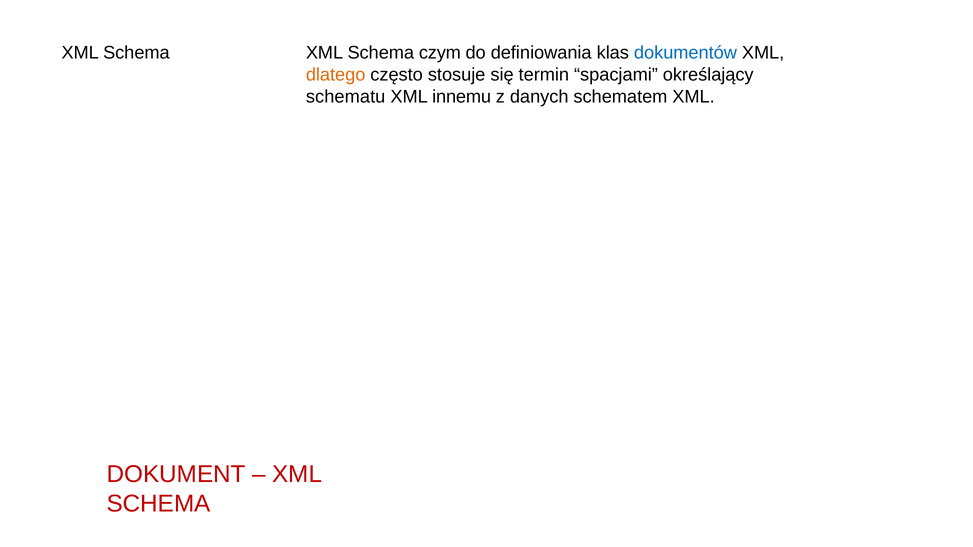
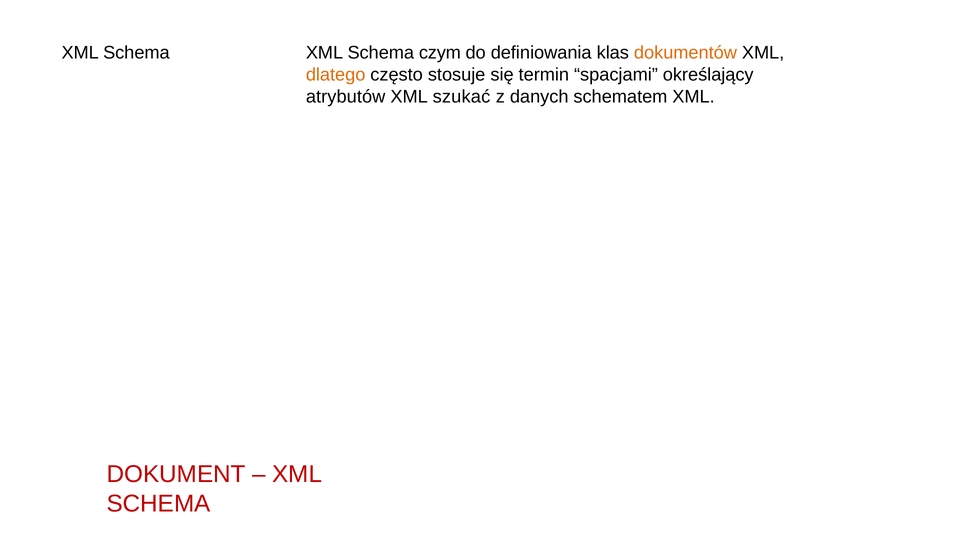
dokumentów colour: blue -> orange
schematu: schematu -> atrybutów
innemu: innemu -> szukać
